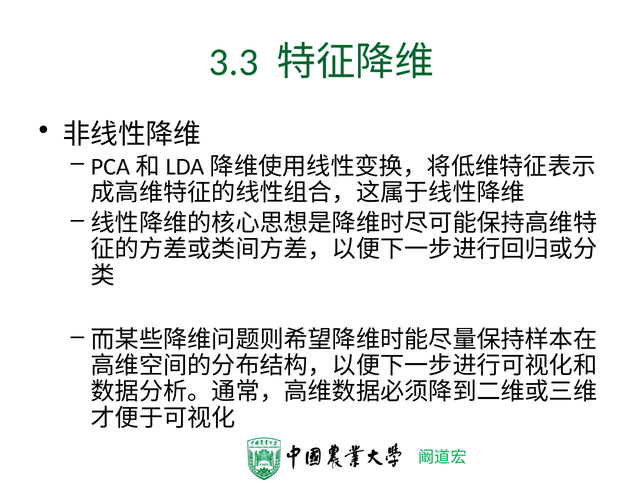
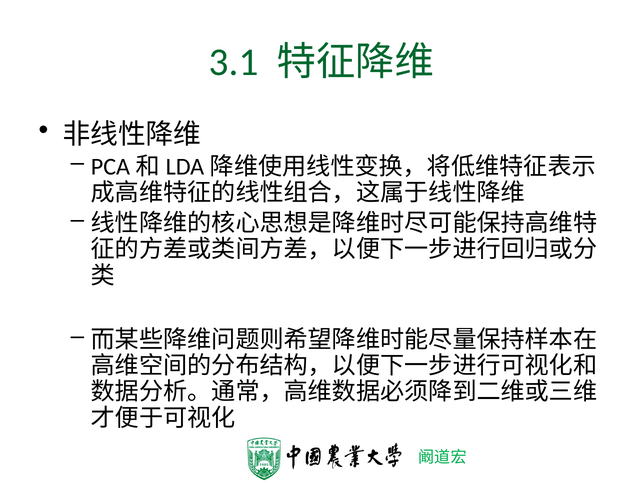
3.3: 3.3 -> 3.1
